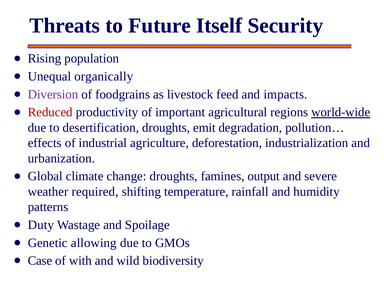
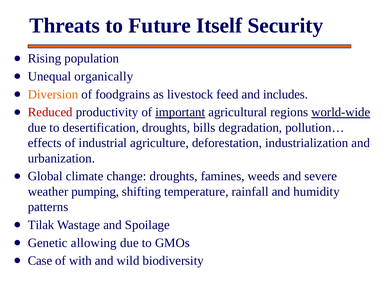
Diversion colour: purple -> orange
impacts: impacts -> includes
important underline: none -> present
emit: emit -> bills
output: output -> weeds
required: required -> pumping
Duty: Duty -> Tilak
